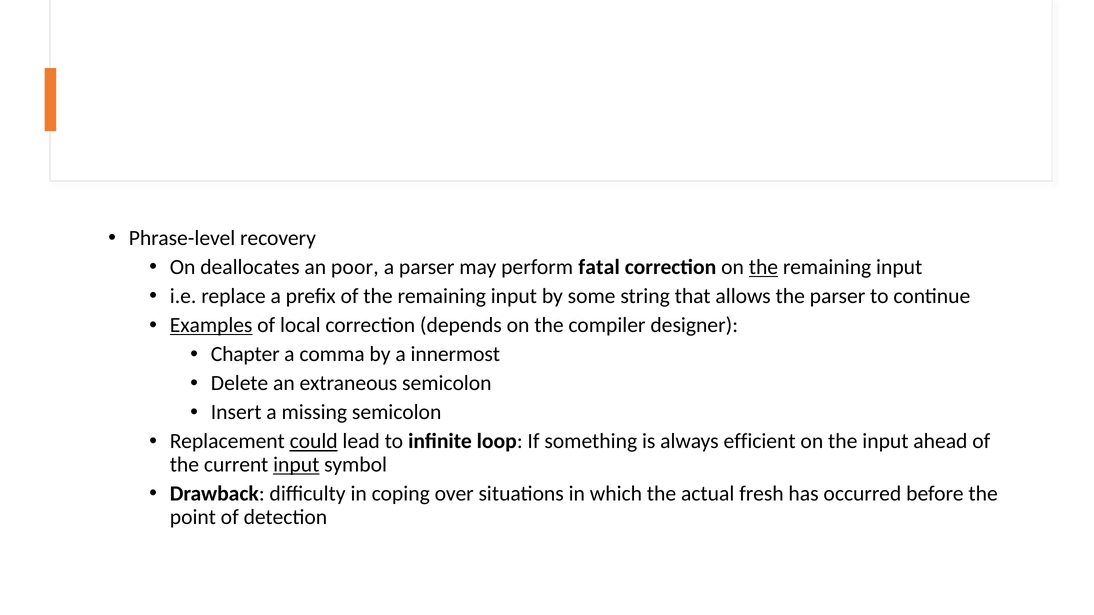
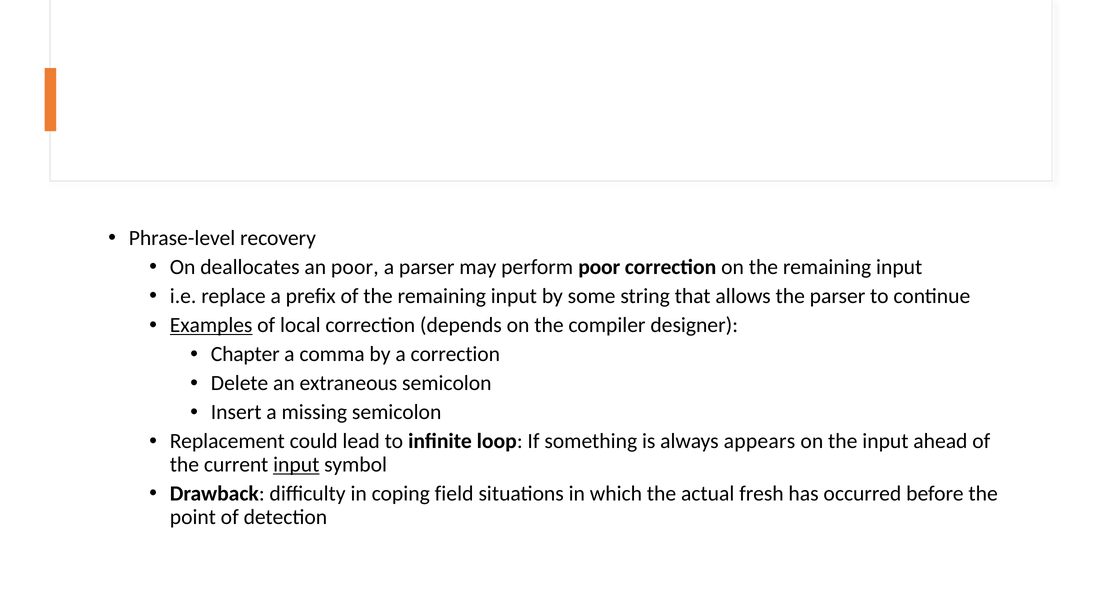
perform fatal: fatal -> poor
the at (763, 267) underline: present -> none
a innermost: innermost -> correction
could underline: present -> none
efficient: efficient -> appears
over: over -> field
